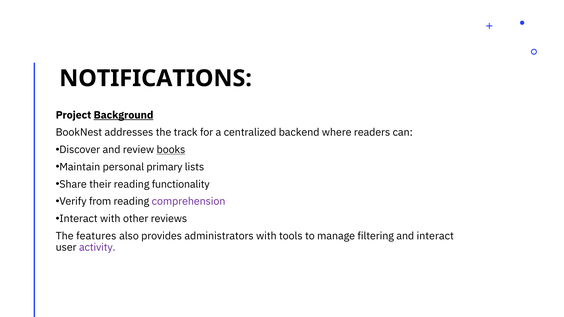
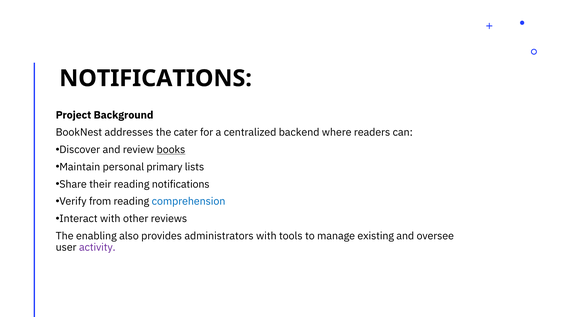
Background underline: present -> none
track: track -> cater
reading functionality: functionality -> notifications
comprehension colour: purple -> blue
features: features -> enabling
filtering: filtering -> existing
and interact: interact -> oversee
